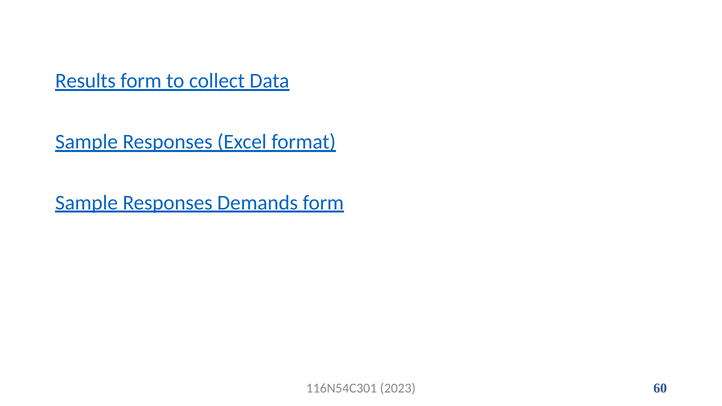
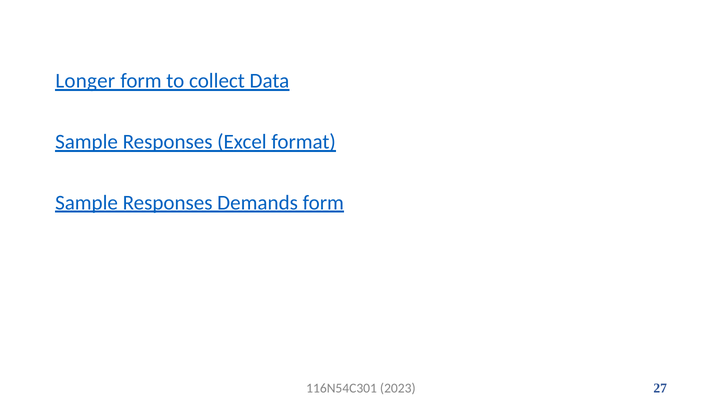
Results: Results -> Longer
60: 60 -> 27
